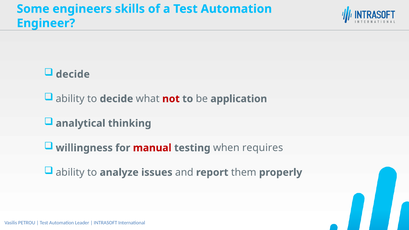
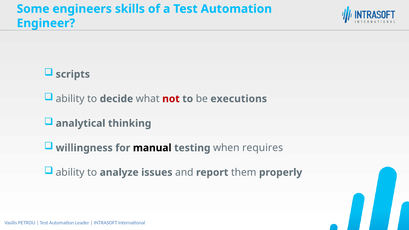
decide at (73, 74): decide -> scripts
application: application -> executions
manual colour: red -> black
